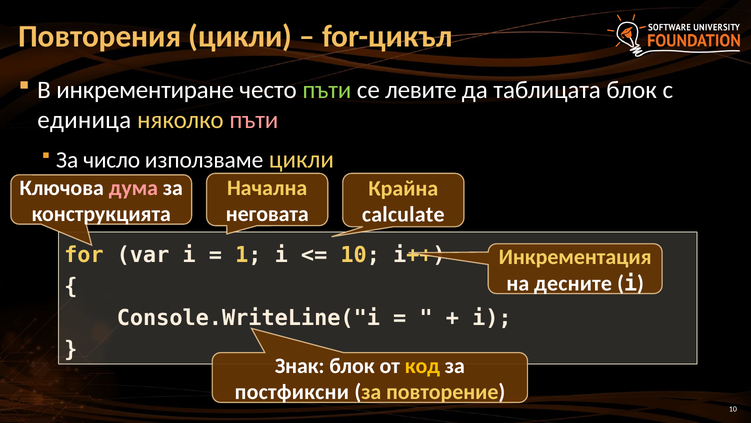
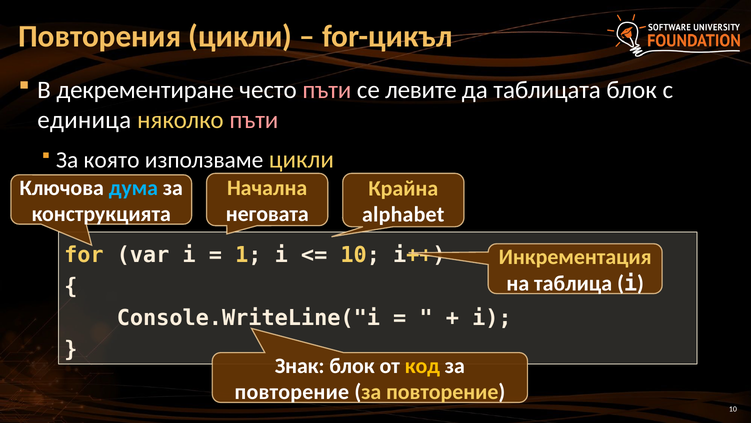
инкрементиране: инкрементиране -> декрементиране
пъти at (327, 90) colour: light green -> pink
число: число -> която
дума colour: pink -> light blue
calculate: calculate -> alphabet
десните: десните -> таблица
постфиксни at (292, 392): постфиксни -> повторение
